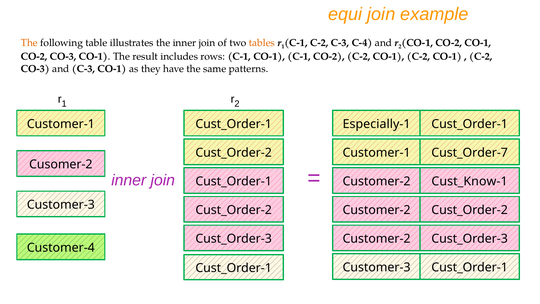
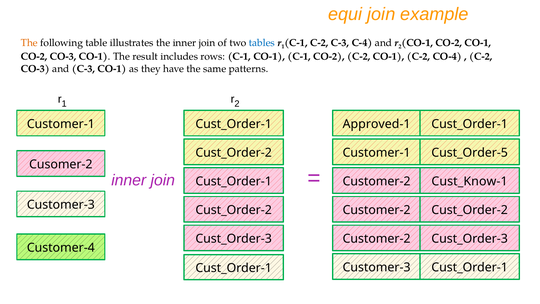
tables colour: orange -> blue
CO-1 C-2 CO-1: CO-1 -> CO-4
Especially-1: Especially-1 -> Approved-1
Cust_Order-7: Cust_Order-7 -> Cust_Order-5
